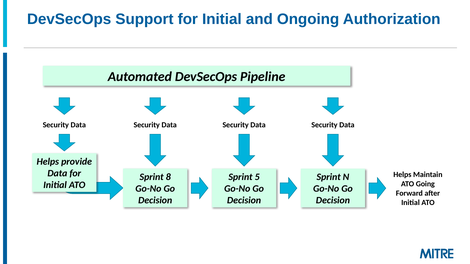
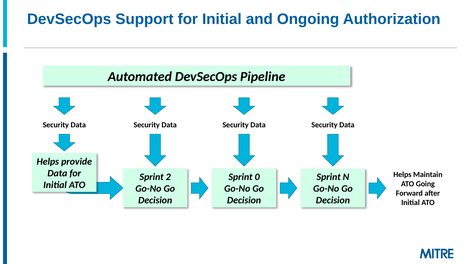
8: 8 -> 2
5: 5 -> 0
